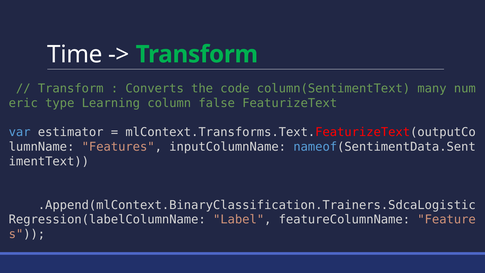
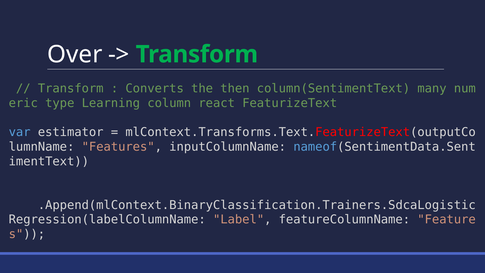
Time: Time -> Over
code: code -> then
false: false -> react
